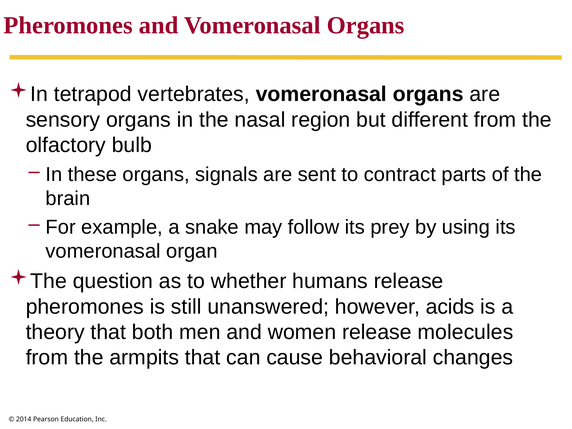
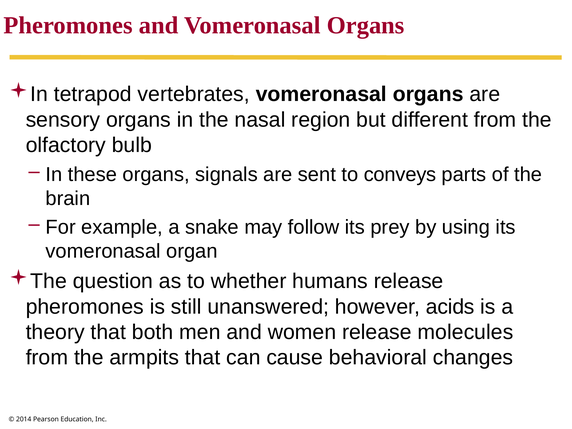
contract: contract -> conveys
